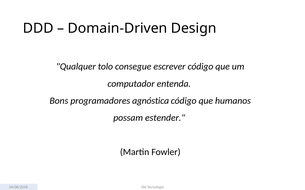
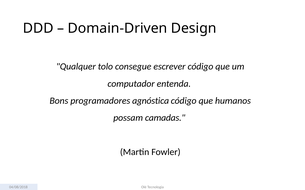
estender: estender -> camadas
